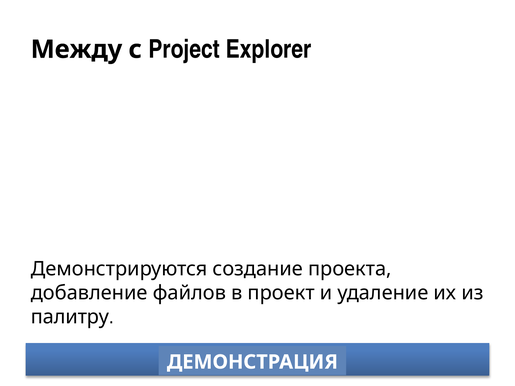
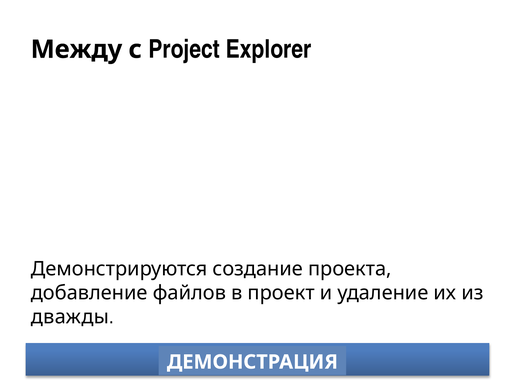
палитру: палитру -> дважды
